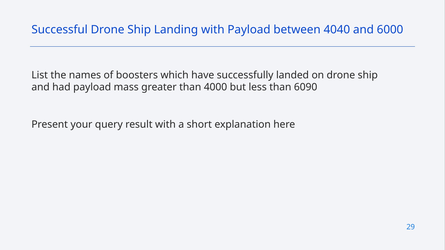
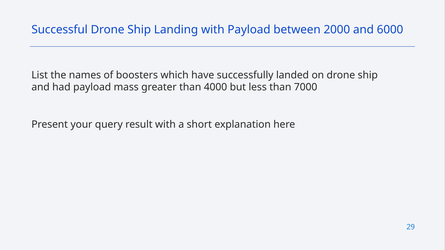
4040: 4040 -> 2000
6090: 6090 -> 7000
